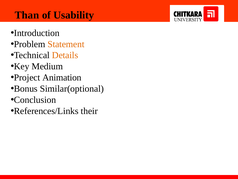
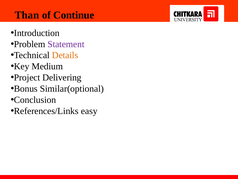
Usability: Usability -> Continue
Statement colour: orange -> purple
Animation: Animation -> Delivering
their: their -> easy
